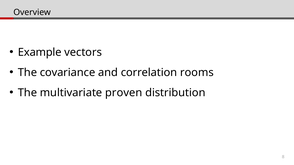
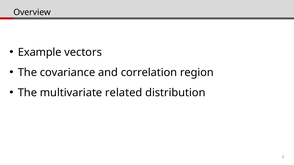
rooms: rooms -> region
proven: proven -> related
